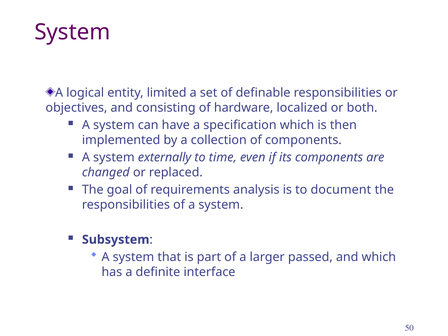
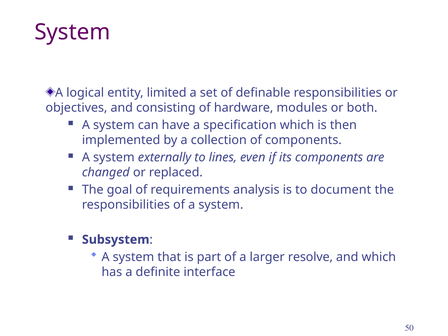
localized: localized -> modules
time: time -> lines
passed: passed -> resolve
